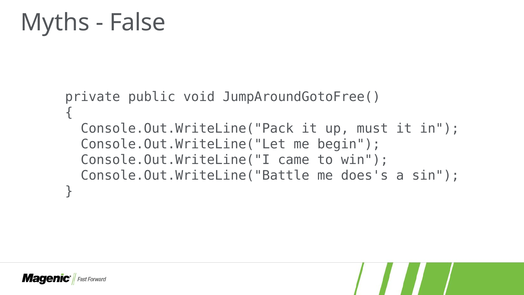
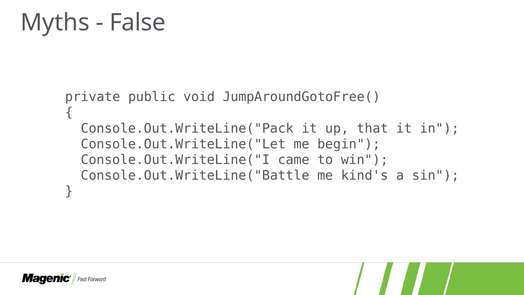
must: must -> that
does's: does's -> kind's
